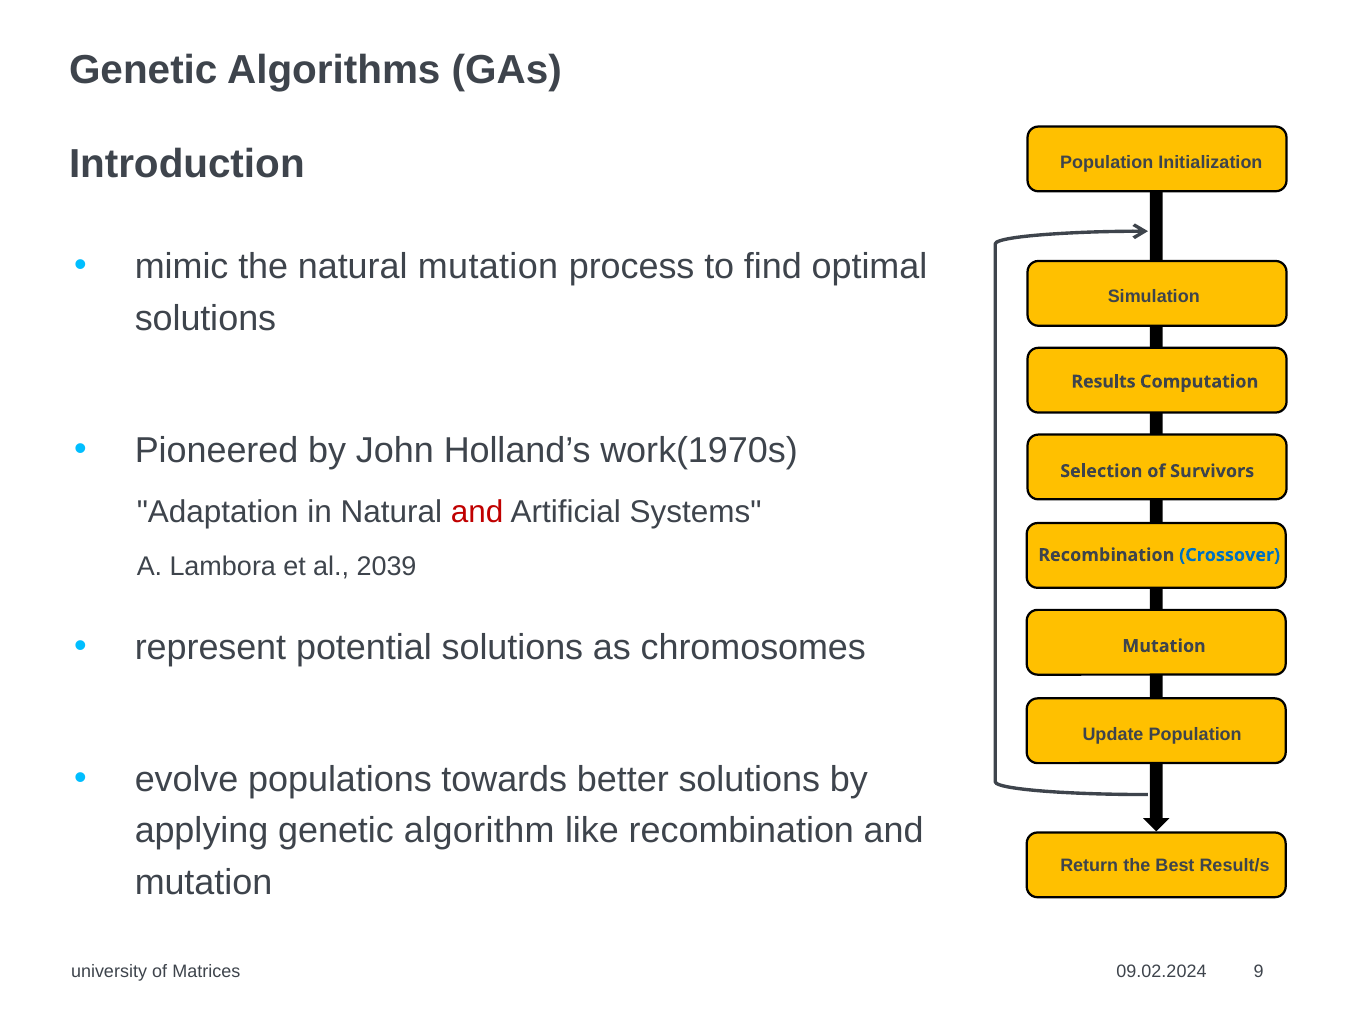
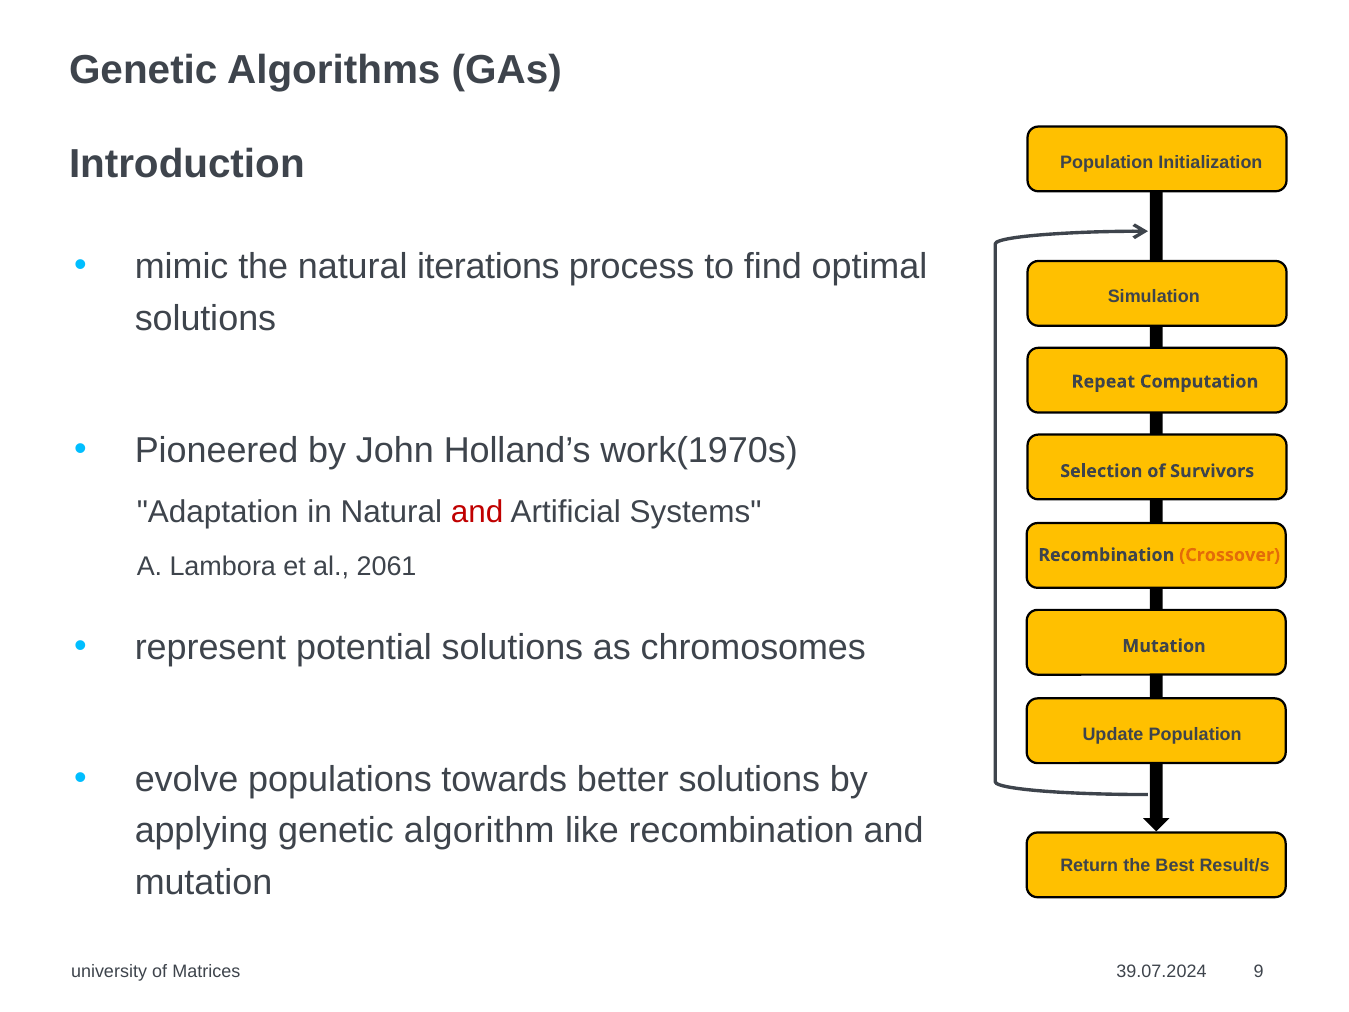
natural mutation: mutation -> iterations
Results: Results -> Repeat
Crossover colour: blue -> orange
2039: 2039 -> 2061
09.02.2024: 09.02.2024 -> 39.07.2024
